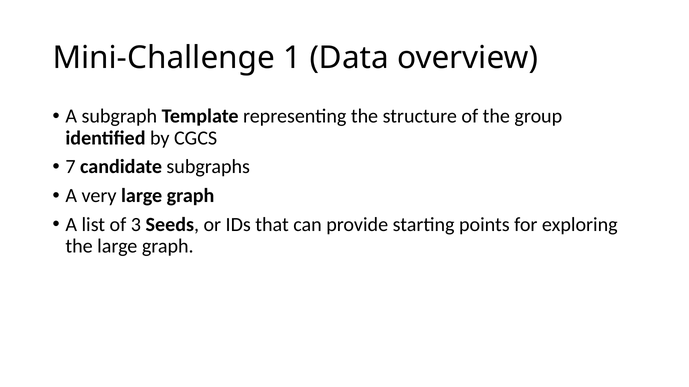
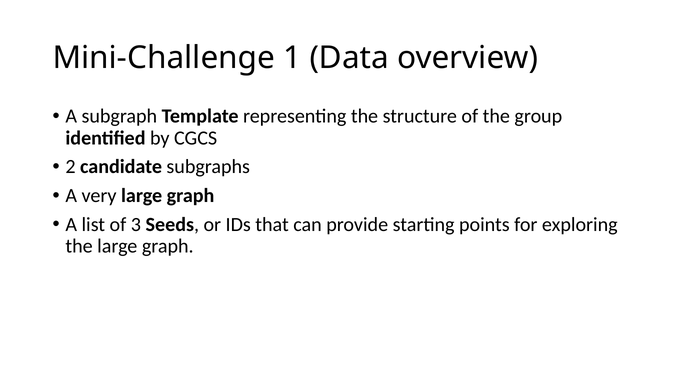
7: 7 -> 2
